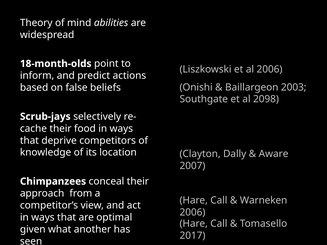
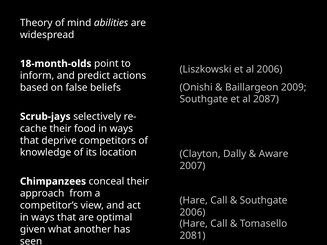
2003: 2003 -> 2009
2098: 2098 -> 2087
Warneken at (264, 201): Warneken -> Southgate
2017: 2017 -> 2081
